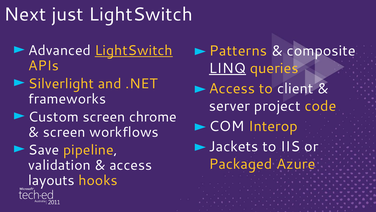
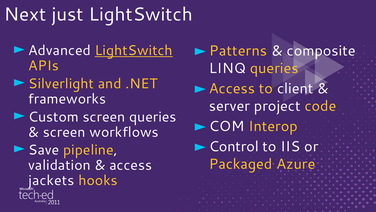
LINQ underline: present -> none
screen chrome: chrome -> queries
Jackets: Jackets -> Control
layouts: layouts -> jackets
